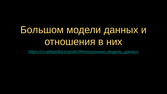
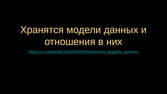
Большом: Большом -> Хранятся
